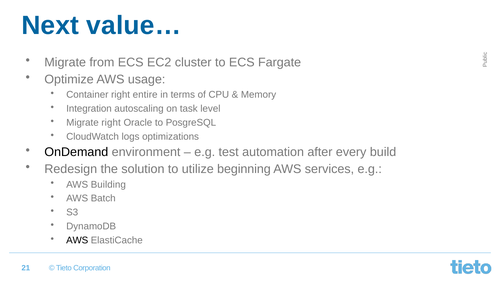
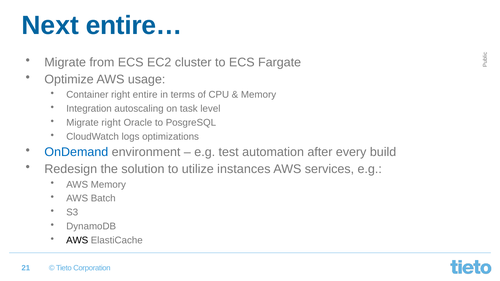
value…: value… -> entire…
OnDemand colour: black -> blue
beginning: beginning -> instances
AWS Building: Building -> Memory
